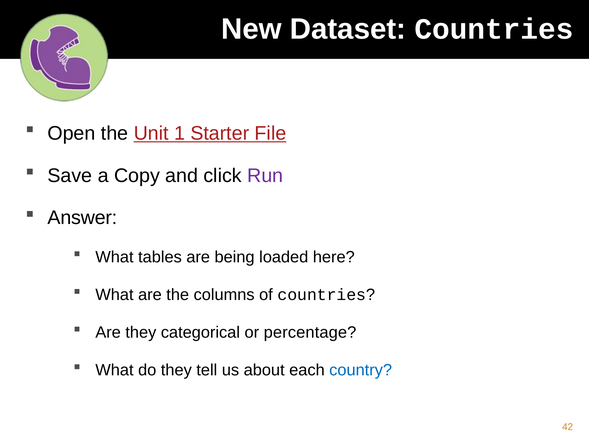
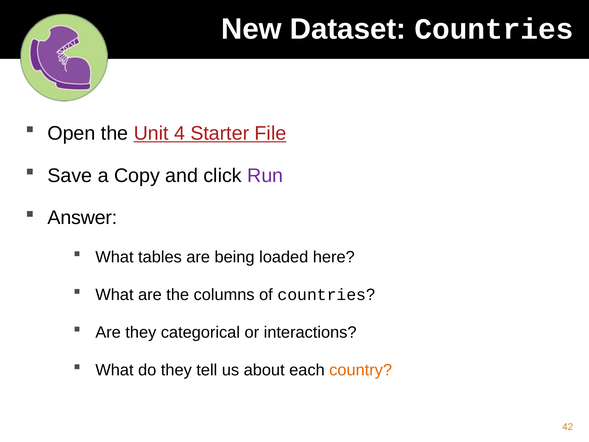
1: 1 -> 4
percentage: percentage -> interactions
country colour: blue -> orange
